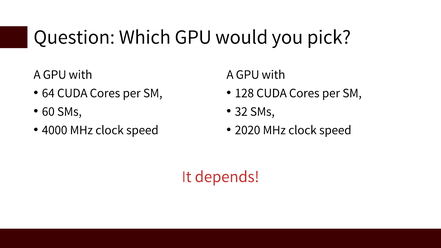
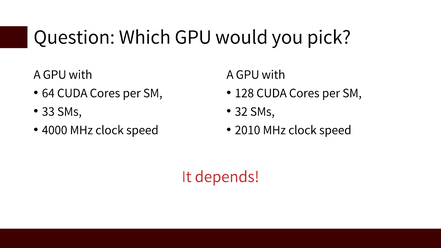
60: 60 -> 33
2020: 2020 -> 2010
